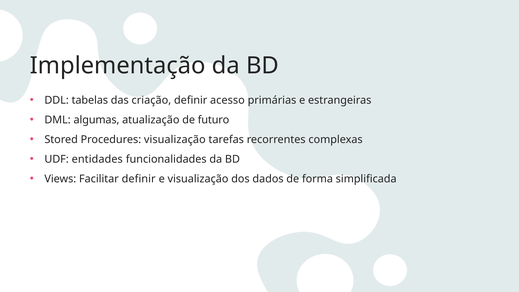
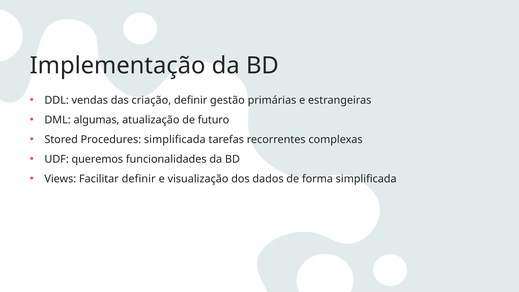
tabelas: tabelas -> vendas
acesso: acesso -> gestão
Procedures visualização: visualização -> simplificada
entidades: entidades -> queremos
